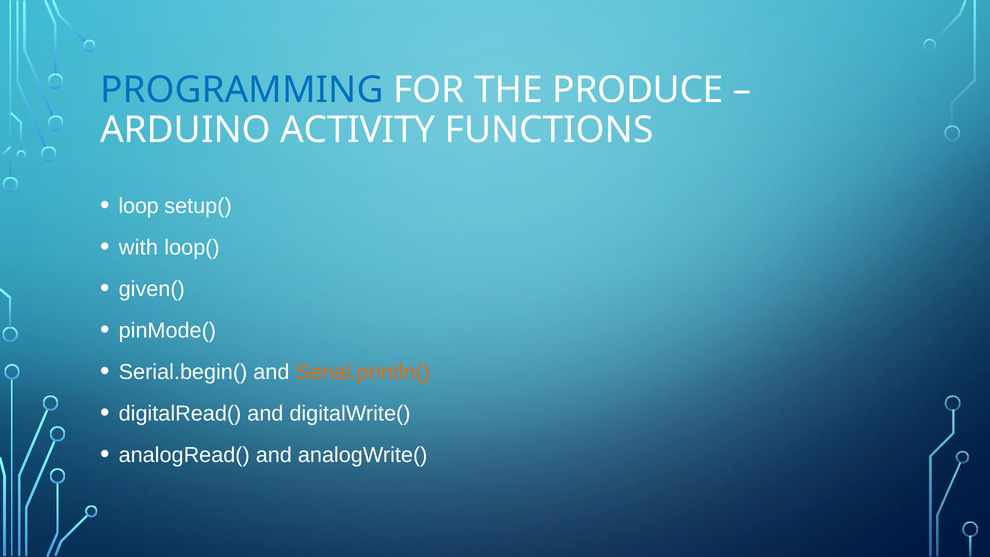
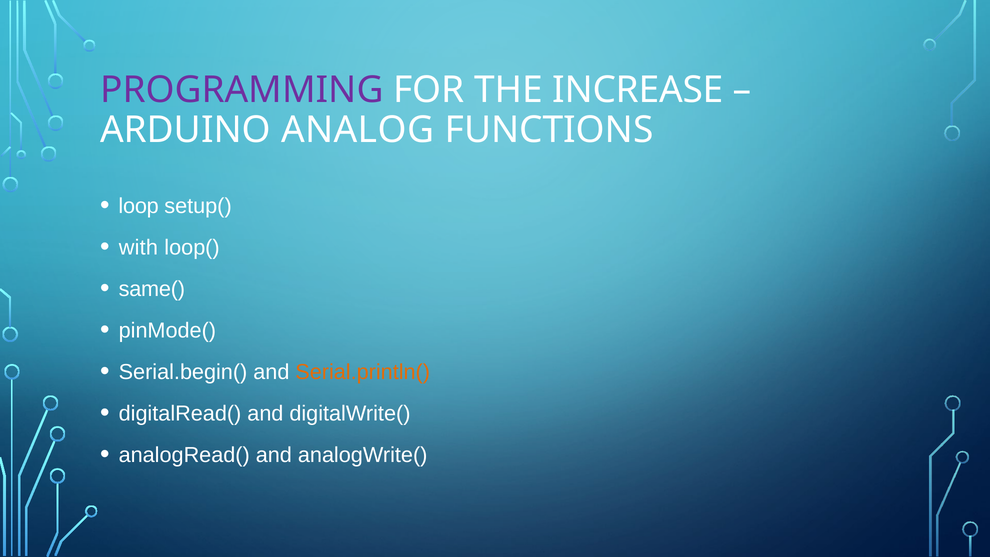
PROGRAMMING colour: blue -> purple
PRODUCE: PRODUCE -> INCREASE
ACTIVITY: ACTIVITY -> ANALOG
given(: given( -> same(
